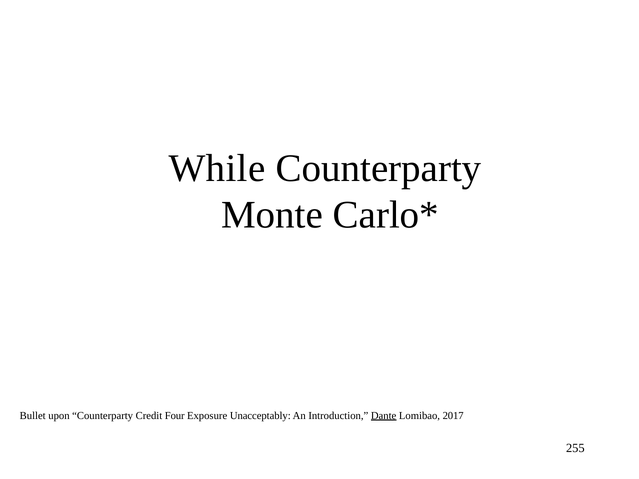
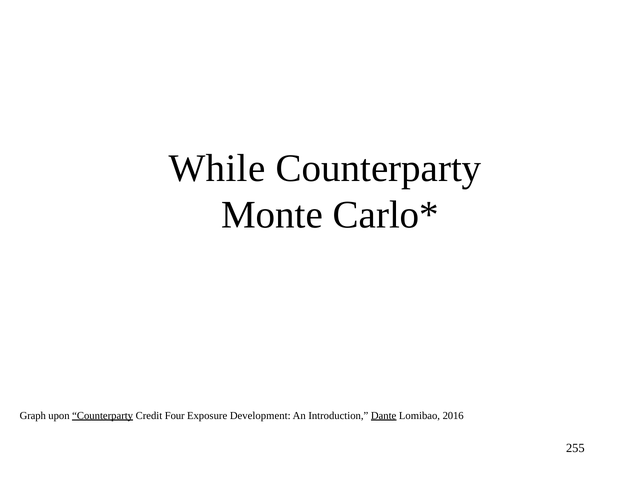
Bullet: Bullet -> Graph
Counterparty at (103, 416) underline: none -> present
Unacceptably: Unacceptably -> Development
2017: 2017 -> 2016
